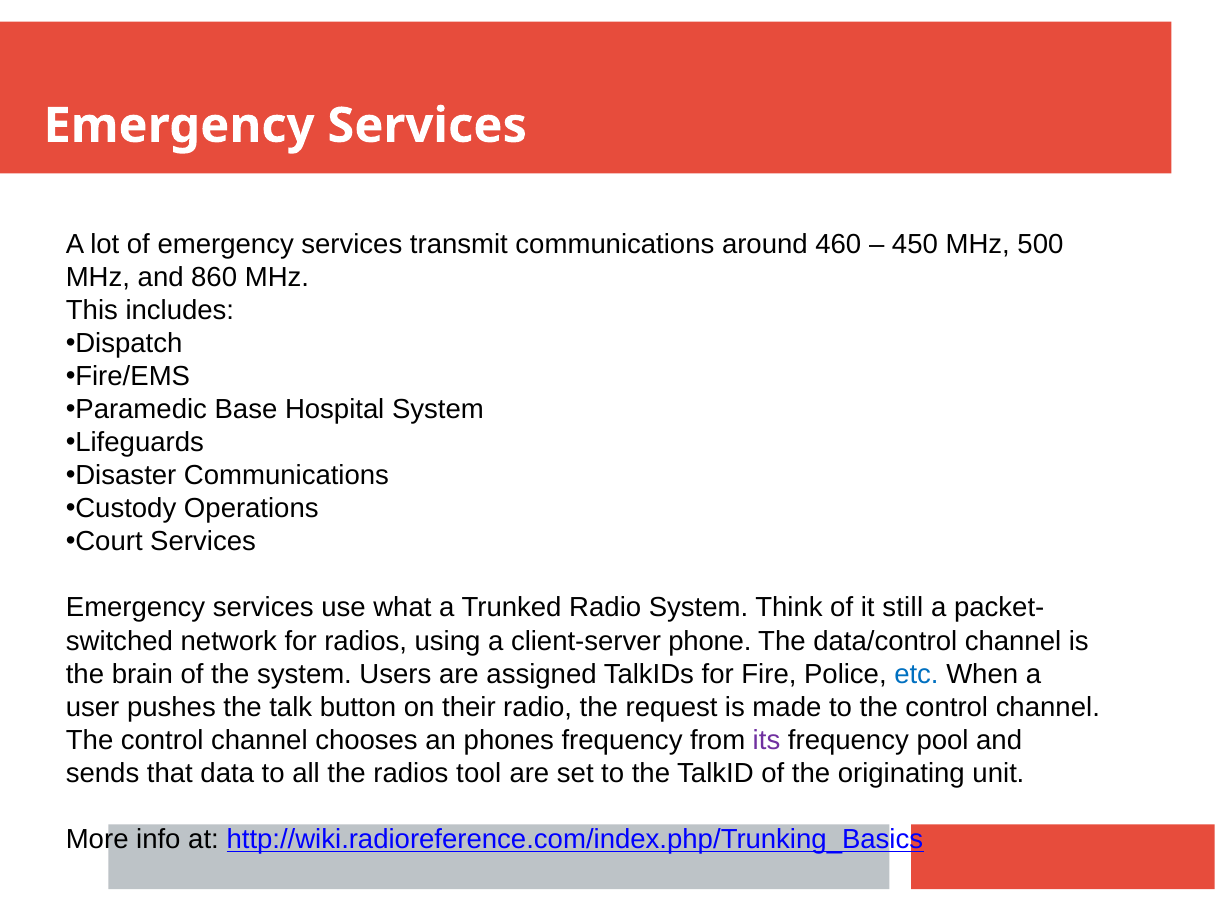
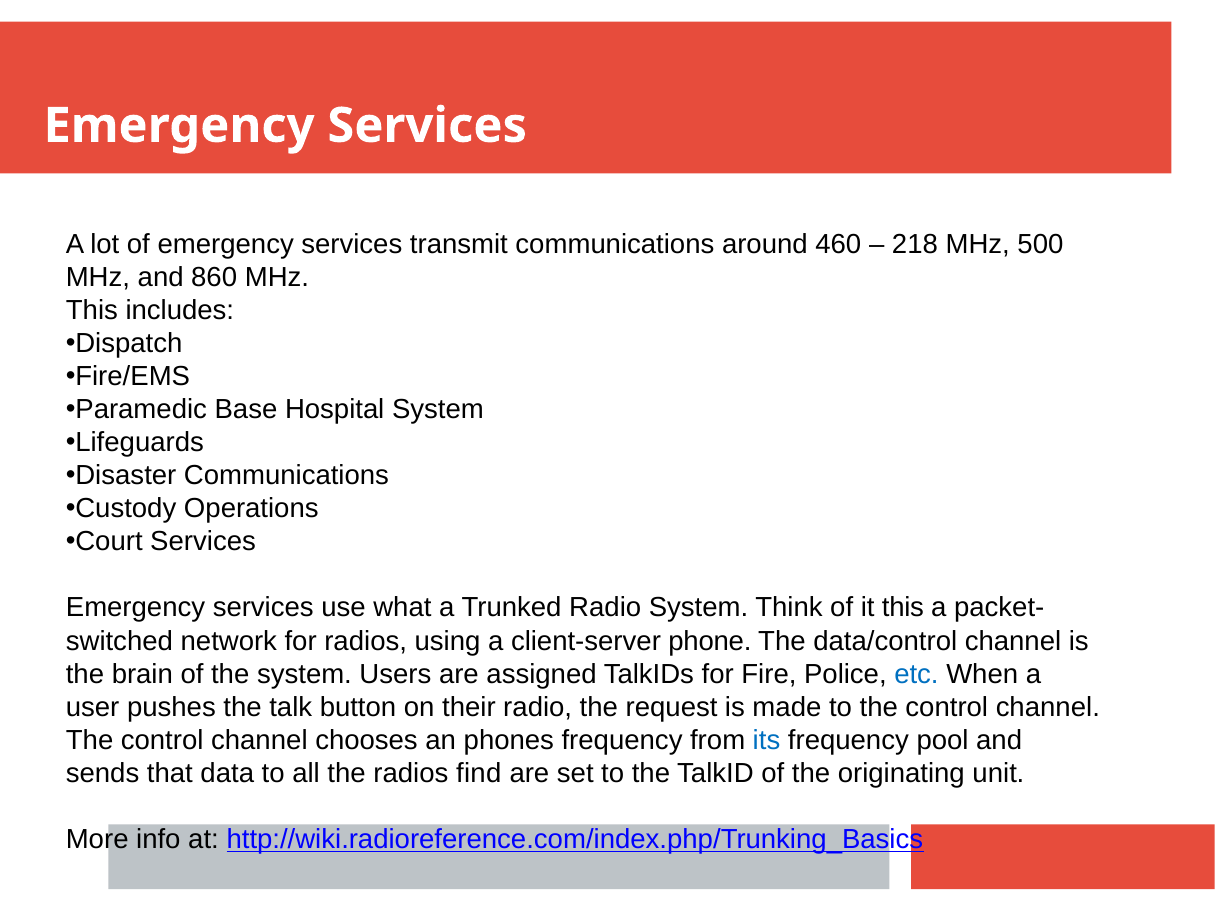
450: 450 -> 218
it still: still -> this
its colour: purple -> blue
tool: tool -> find
